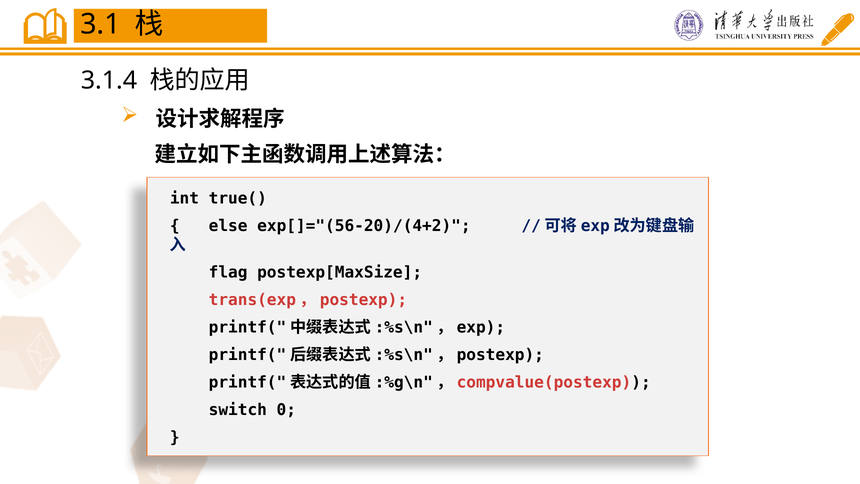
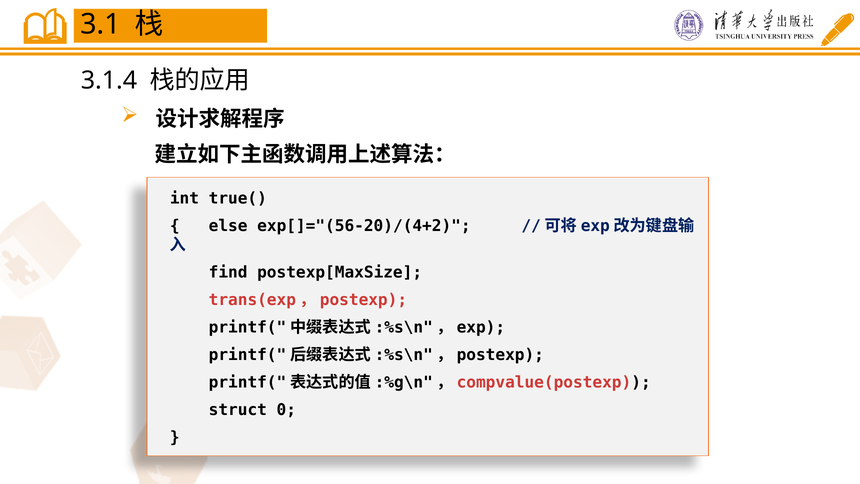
flag: flag -> find
switch: switch -> struct
